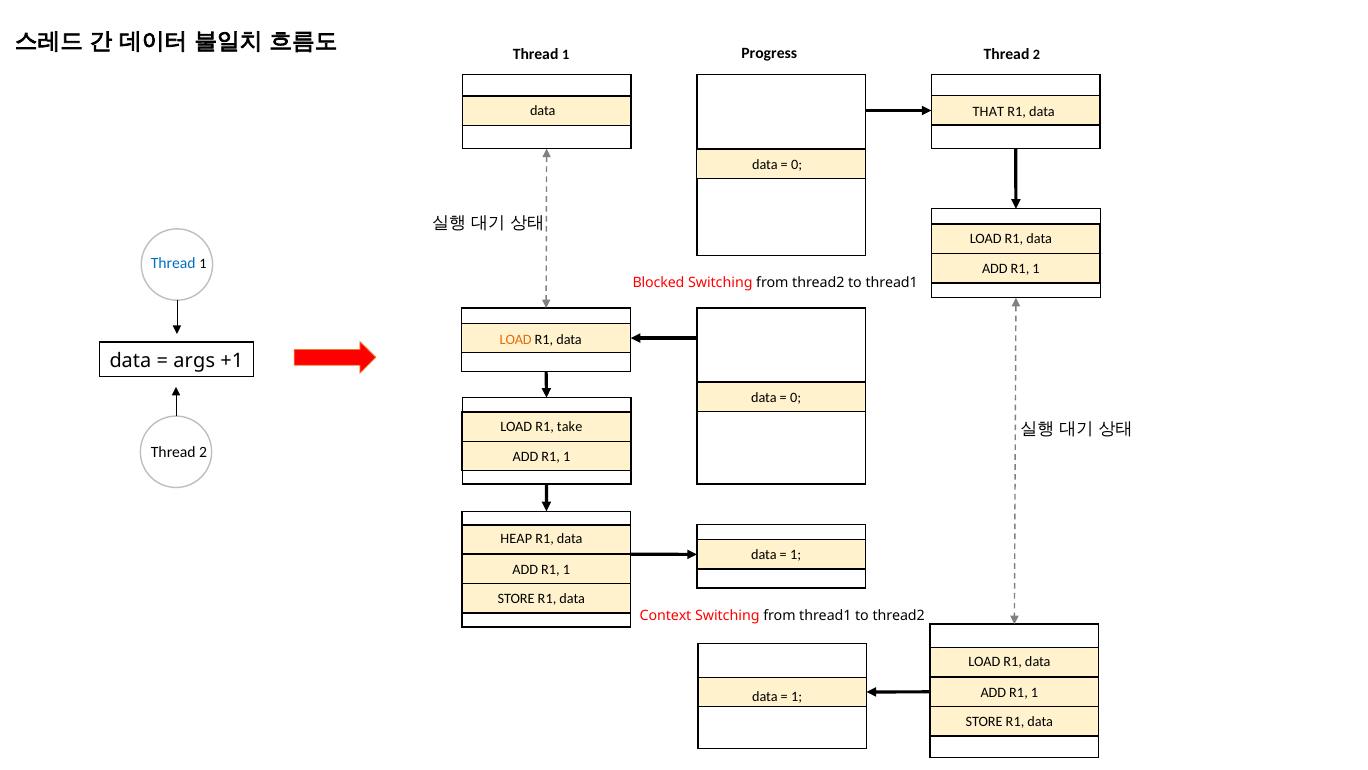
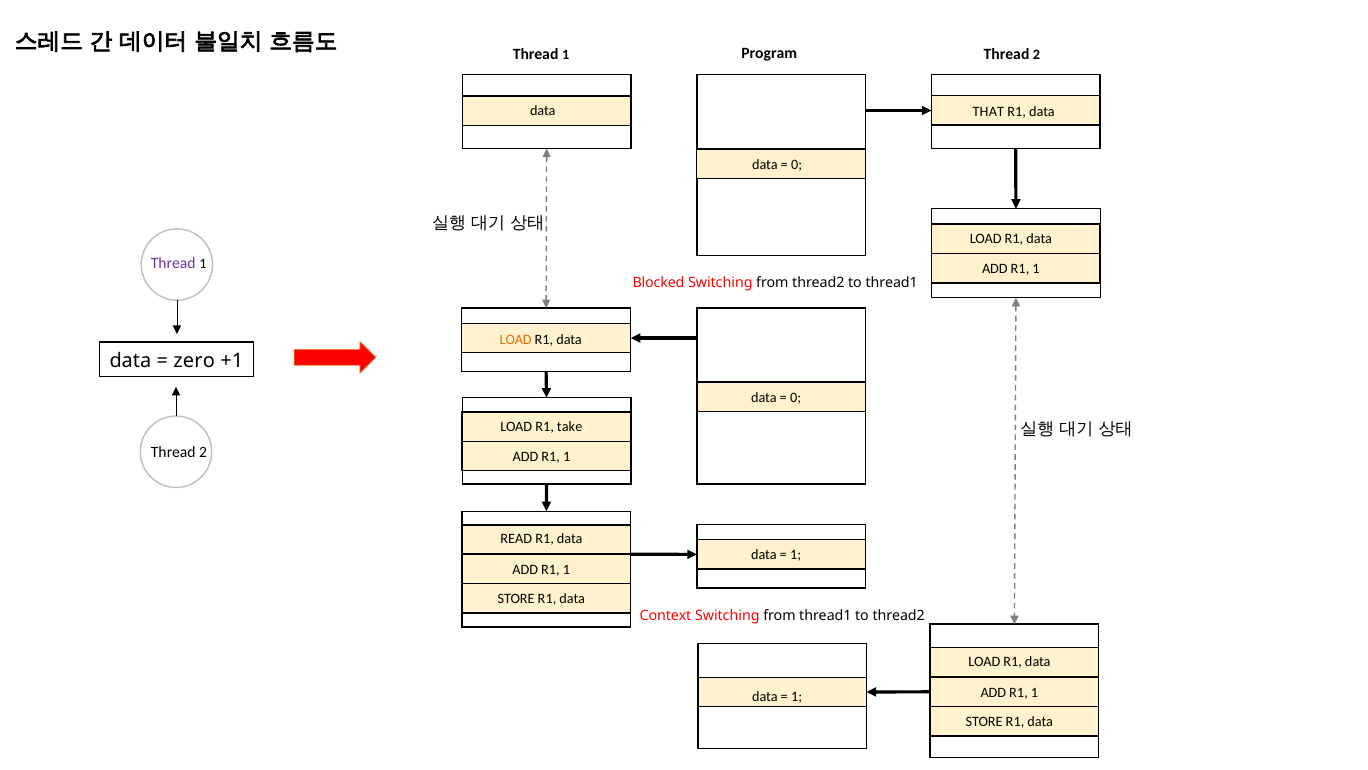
Progress: Progress -> Program
Thread at (173, 263) colour: blue -> purple
args: args -> zero
HEAP: HEAP -> READ
